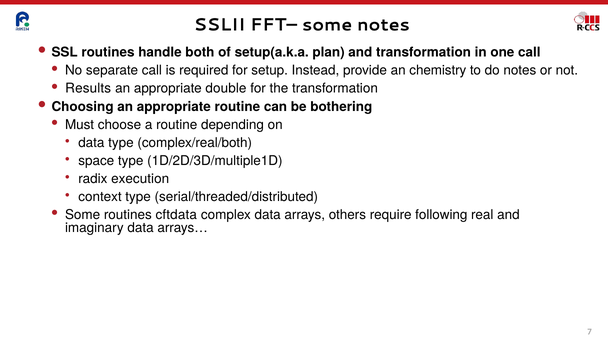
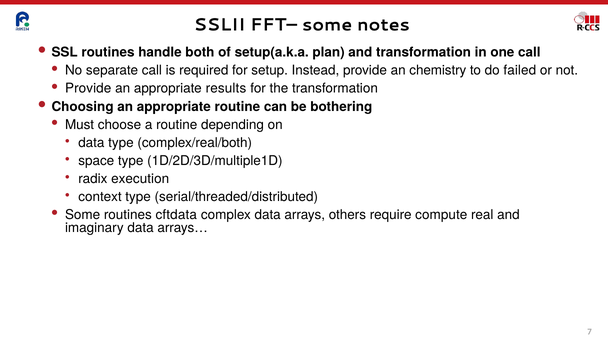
do notes: notes -> failed
Results at (88, 89): Results -> Provide
double: double -> results
following: following -> compute
